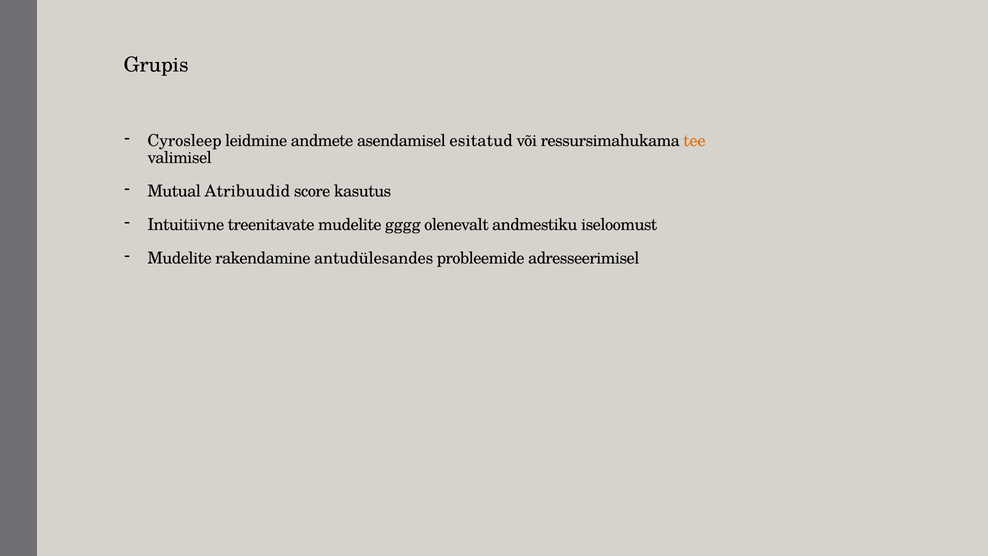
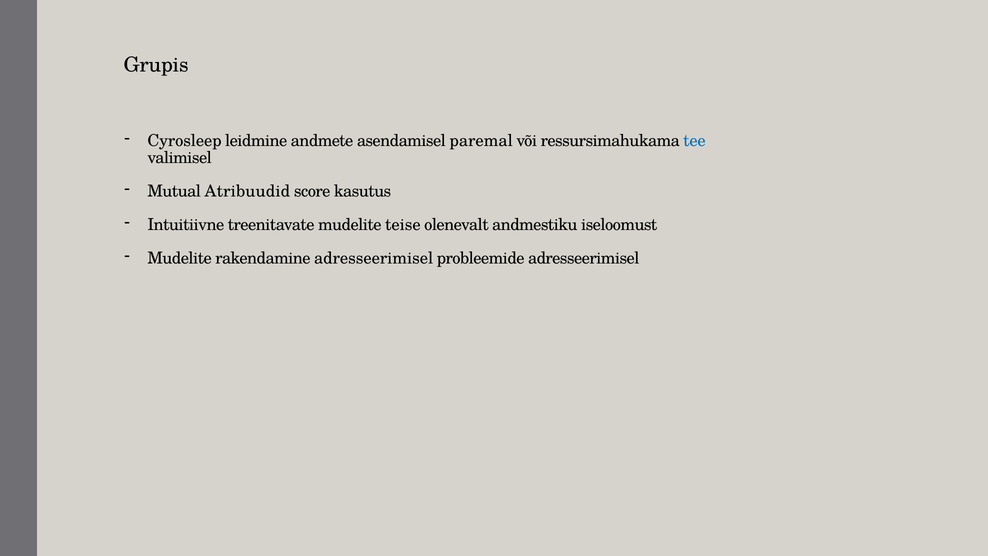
esitatud: esitatud -> paremal
tee colour: orange -> blue
gggg: gggg -> teise
rakendamine antudülesandes: antudülesandes -> adresseerimisel
